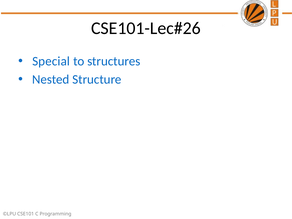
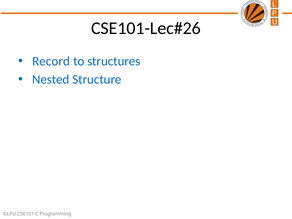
Special: Special -> Record
